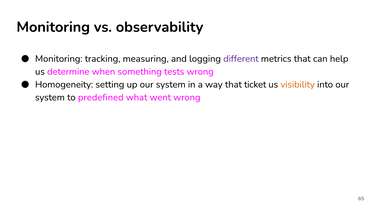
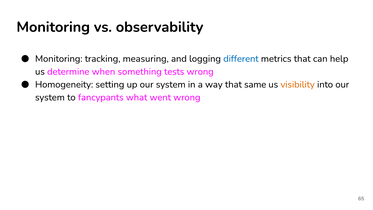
different colour: purple -> blue
ticket: ticket -> same
predefined: predefined -> fancypants
